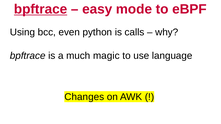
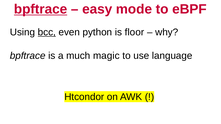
bcc underline: none -> present
calls: calls -> floor
Changes: Changes -> Htcondor
